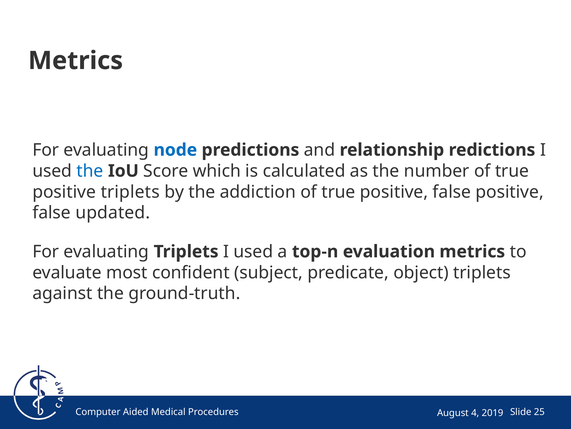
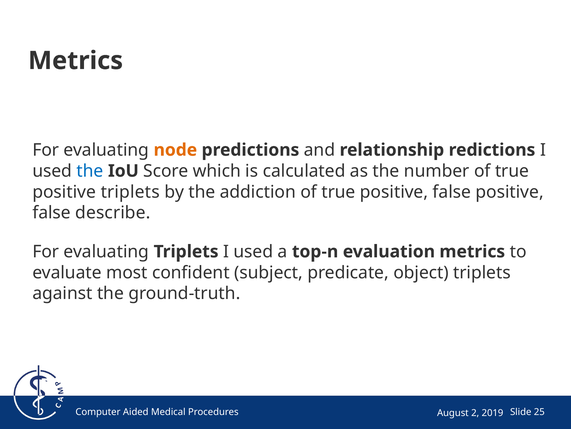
node colour: blue -> orange
updated: updated -> describe
4: 4 -> 2
